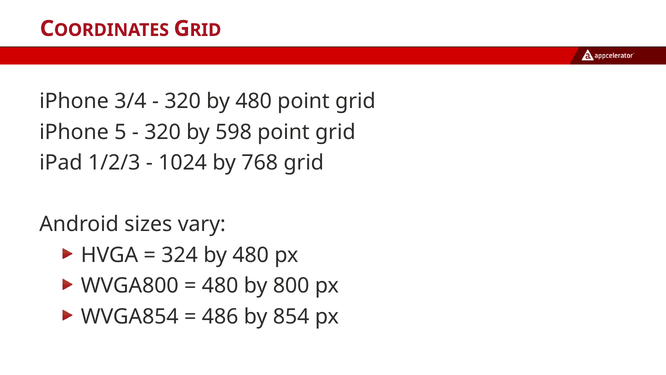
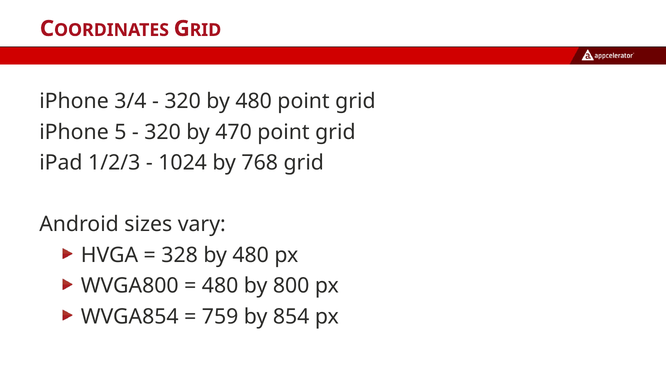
598: 598 -> 470
324: 324 -> 328
486: 486 -> 759
